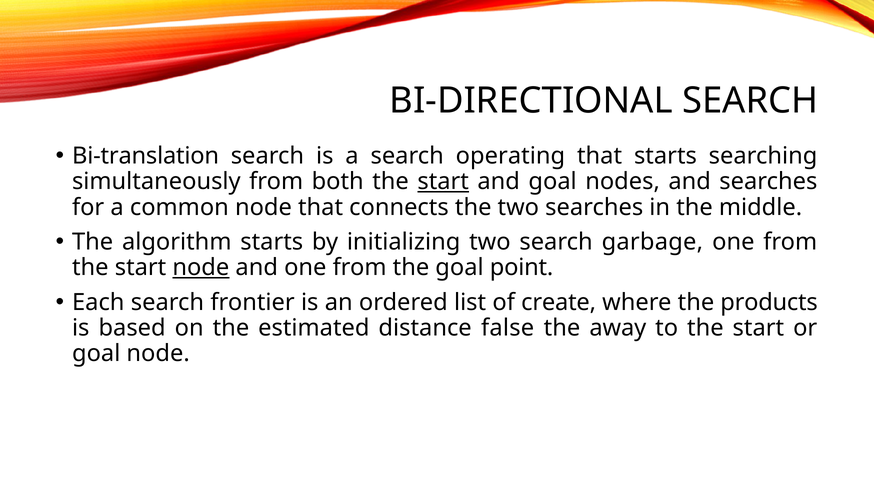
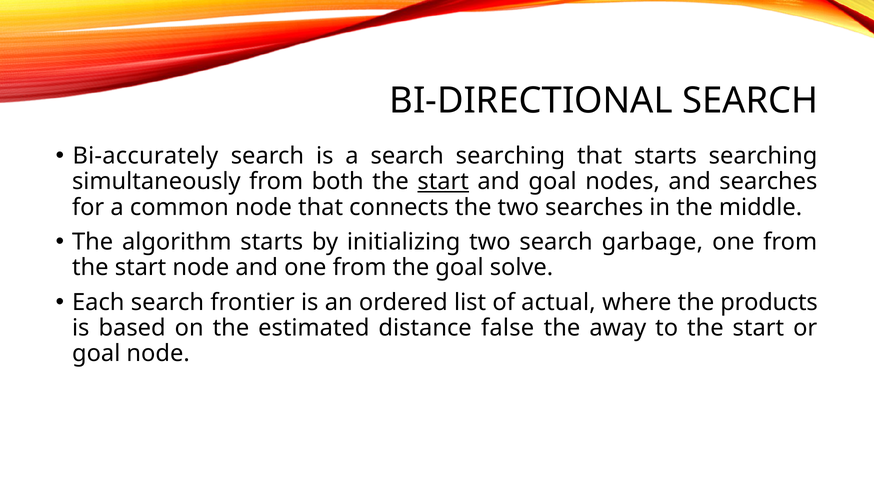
Bi-translation: Bi-translation -> Bi-accurately
search operating: operating -> searching
node at (201, 267) underline: present -> none
point: point -> solve
create: create -> actual
